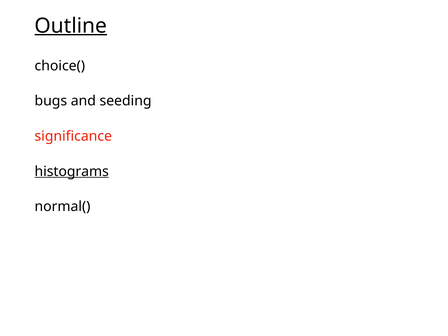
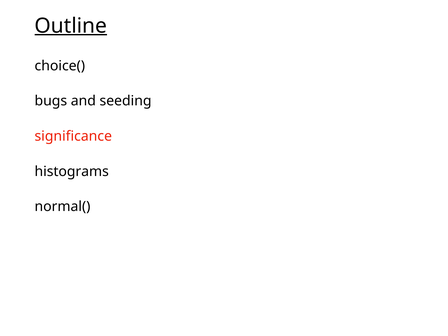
histograms underline: present -> none
